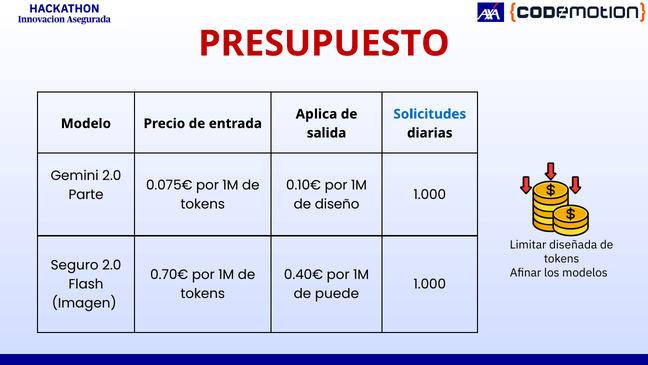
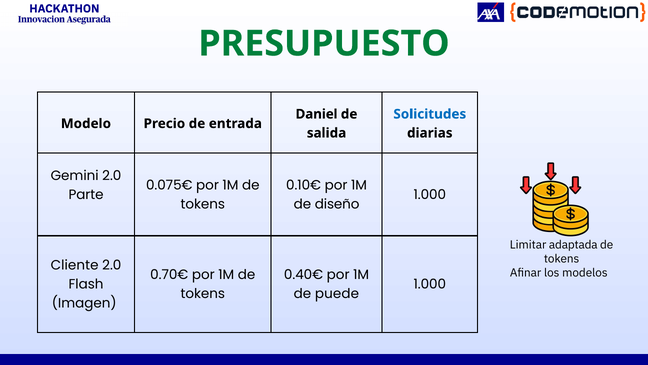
PRESUPUESTO colour: red -> green
Aplica: Aplica -> Daniel
diseñada: diseñada -> adaptada
Seguro: Seguro -> Cliente
